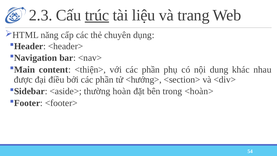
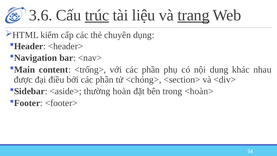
2.3: 2.3 -> 3.6
trang underline: none -> present
năng: năng -> kiểm
<thiện>: <thiện> -> <trống>
<hướng>: <hướng> -> <chóng>
